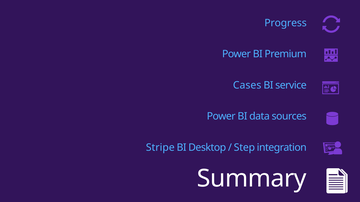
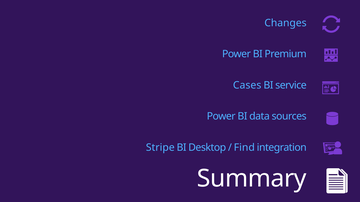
Progress: Progress -> Changes
Step: Step -> Find
